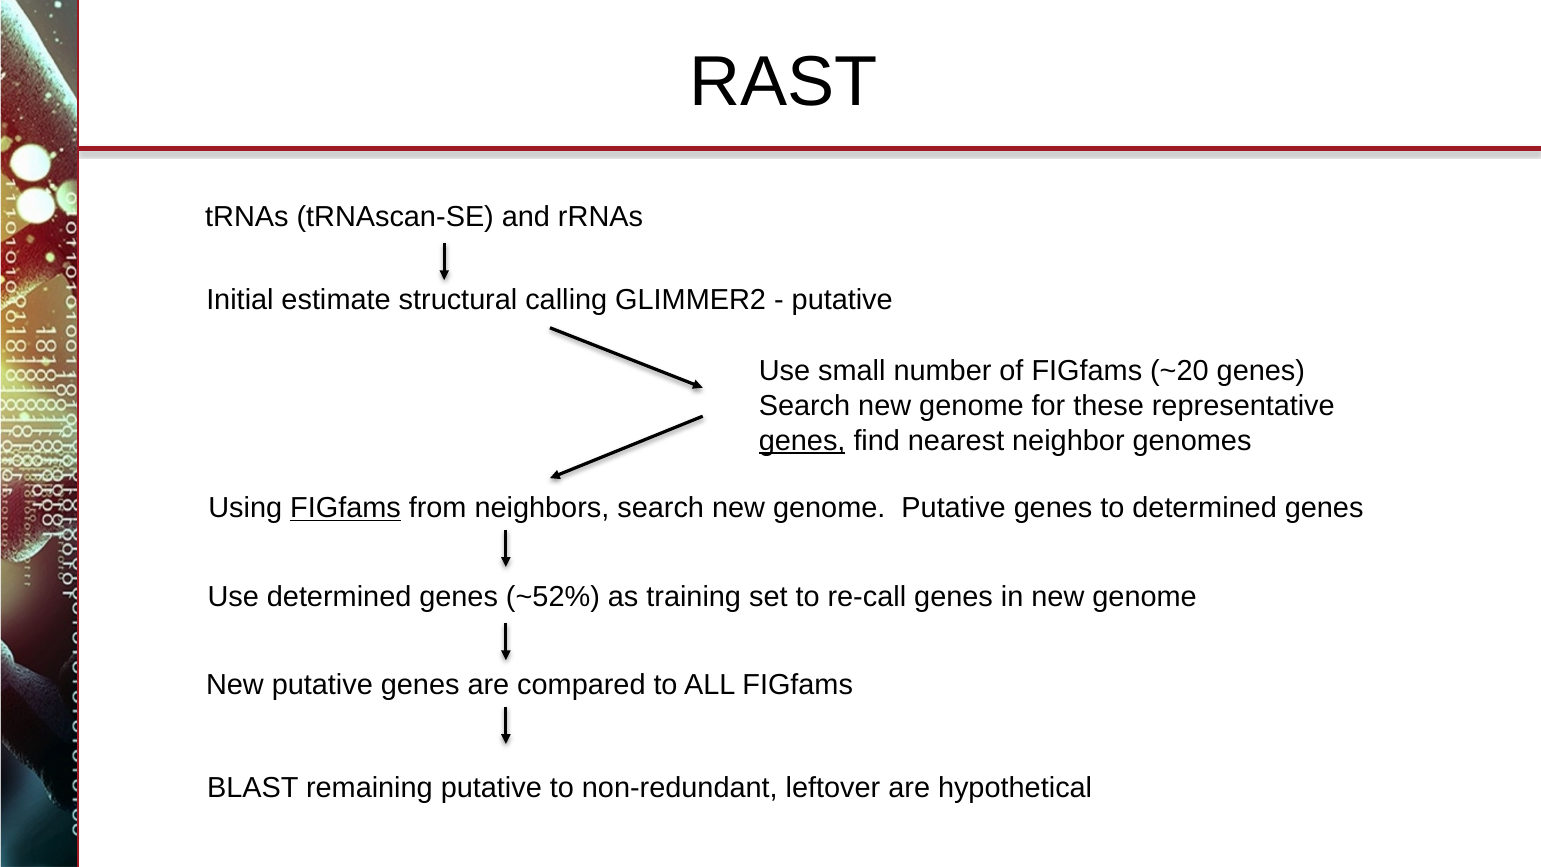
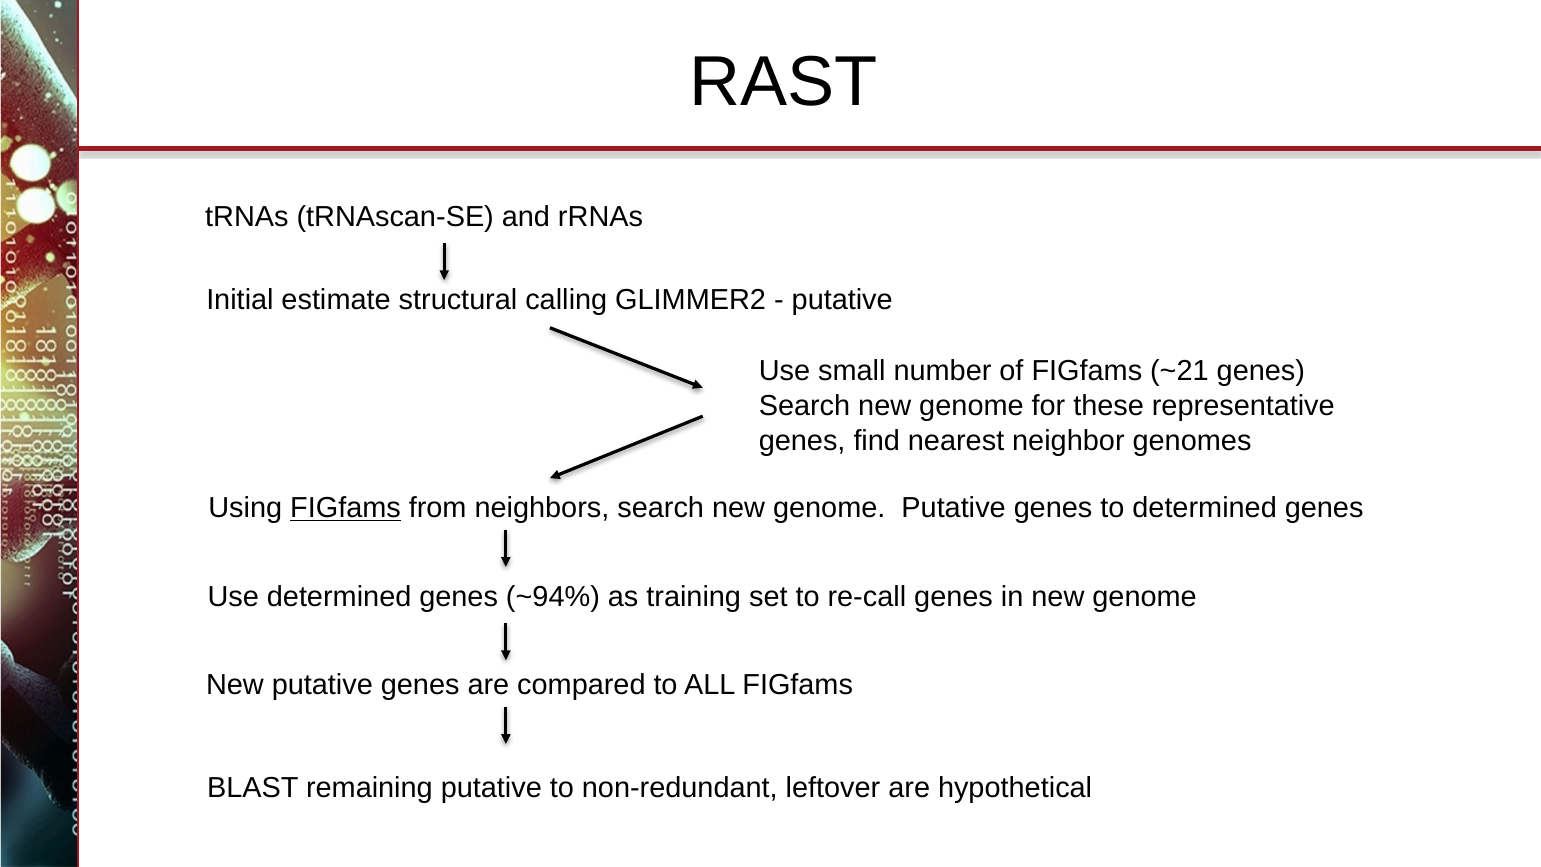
~20: ~20 -> ~21
genes at (802, 440) underline: present -> none
~52%: ~52% -> ~94%
